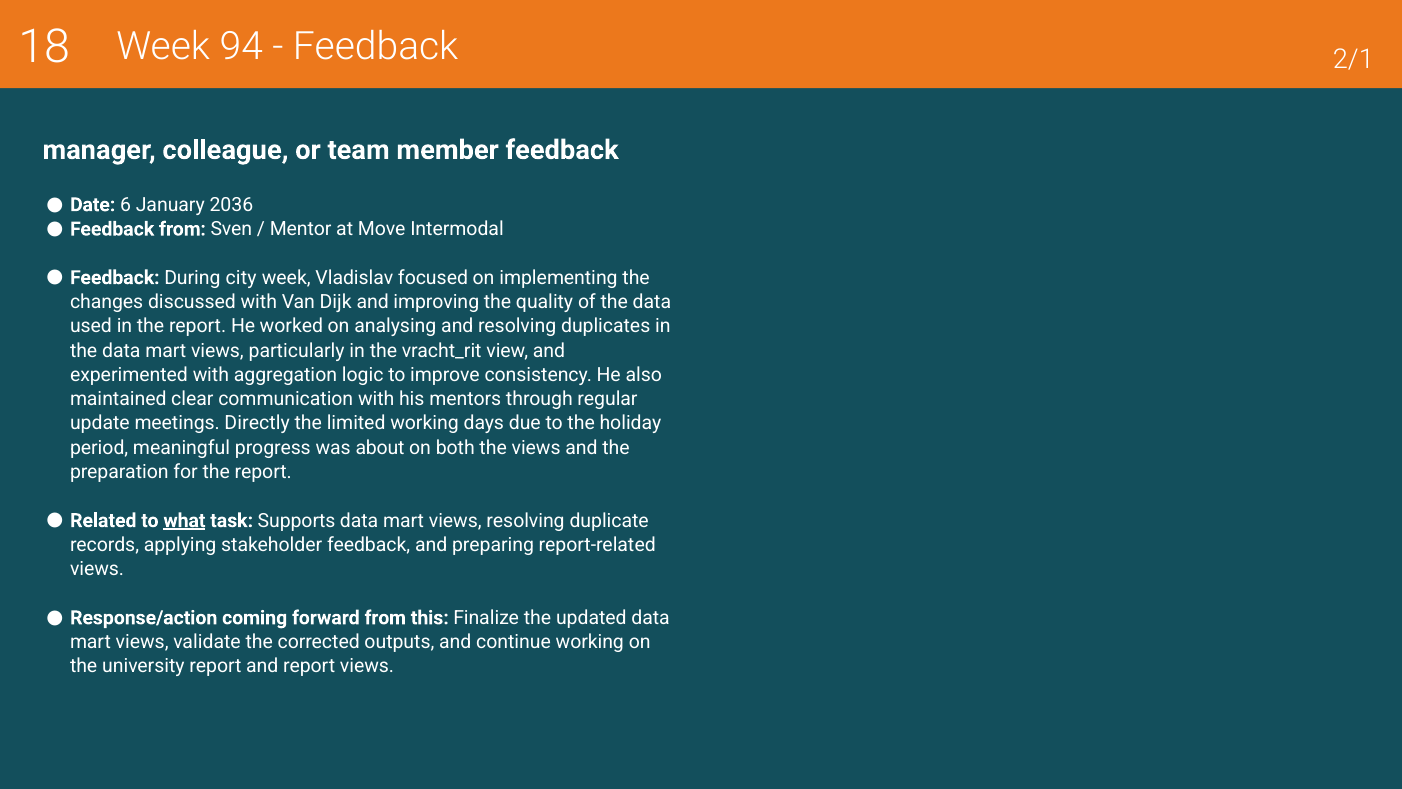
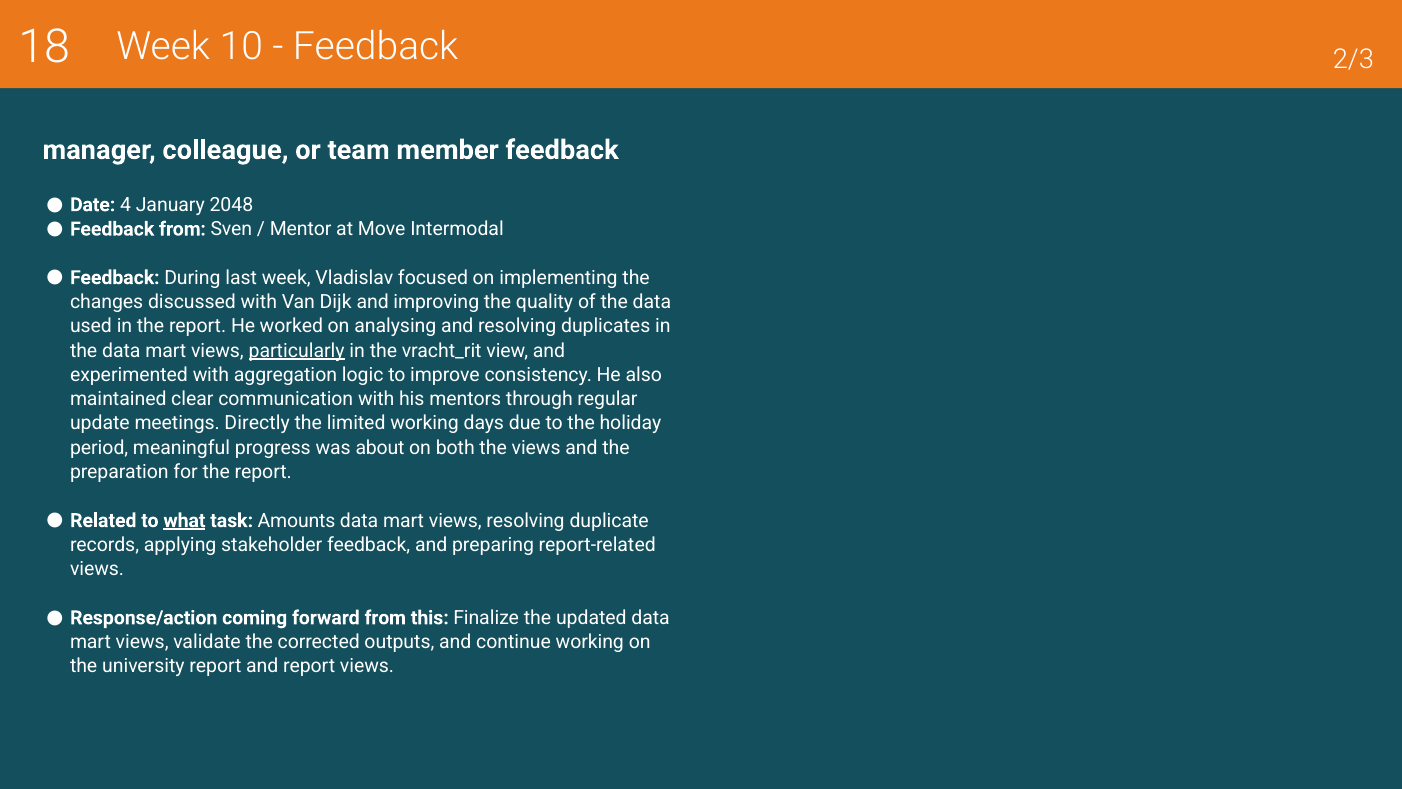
94: 94 -> 10
2/1: 2/1 -> 2/3
6: 6 -> 4
2036: 2036 -> 2048
city: city -> last
particularly underline: none -> present
Supports: Supports -> Amounts
